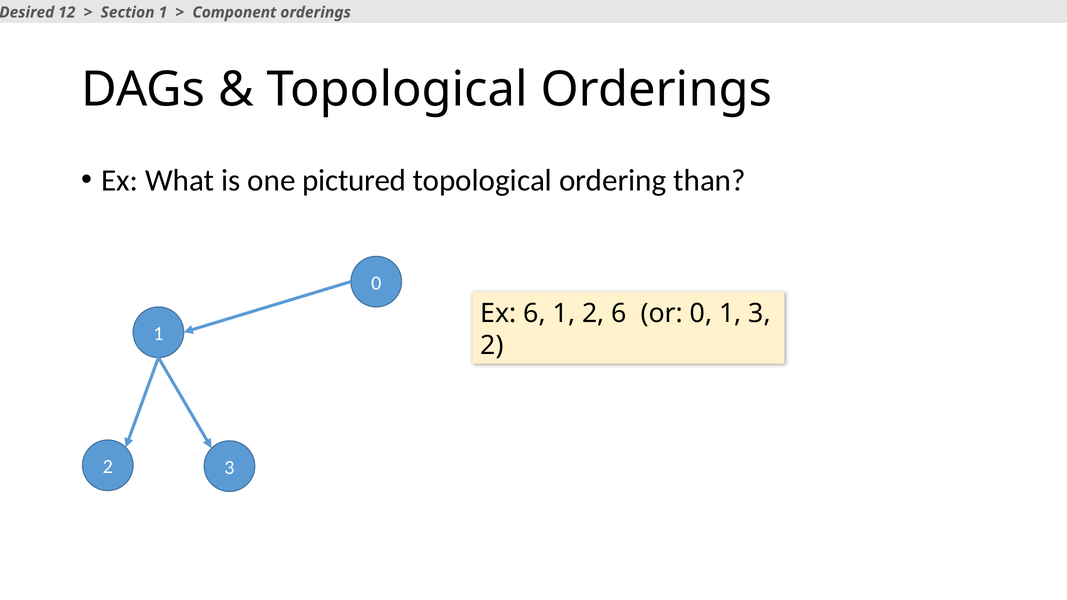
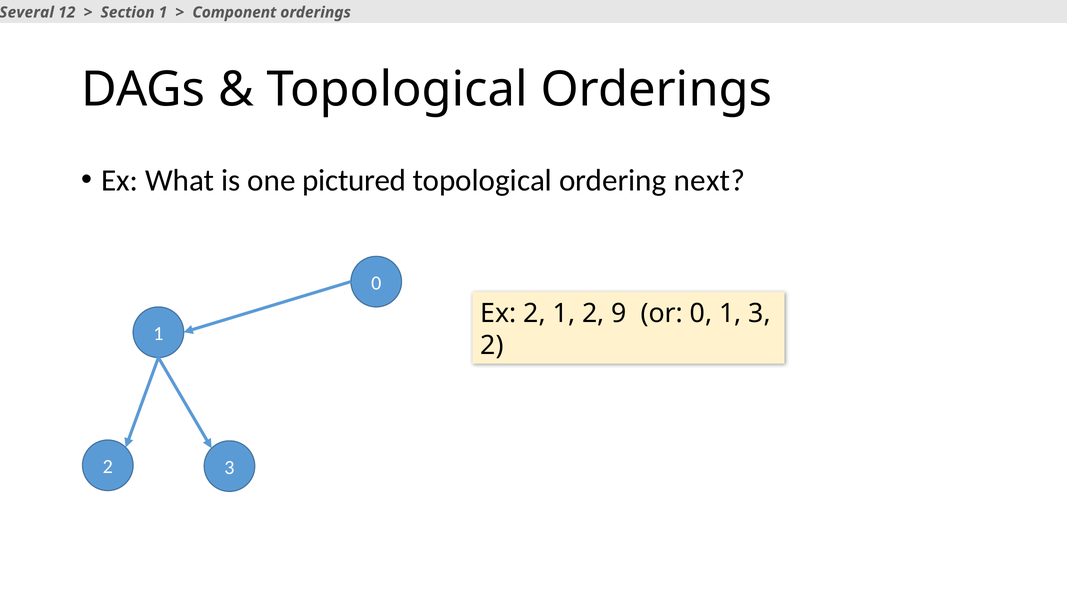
Desired: Desired -> Several
than: than -> next
Ex 6: 6 -> 2
2 6: 6 -> 9
